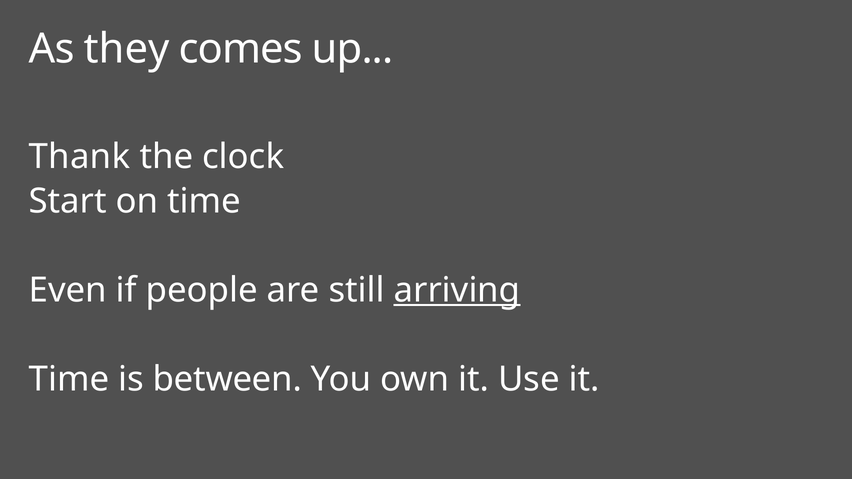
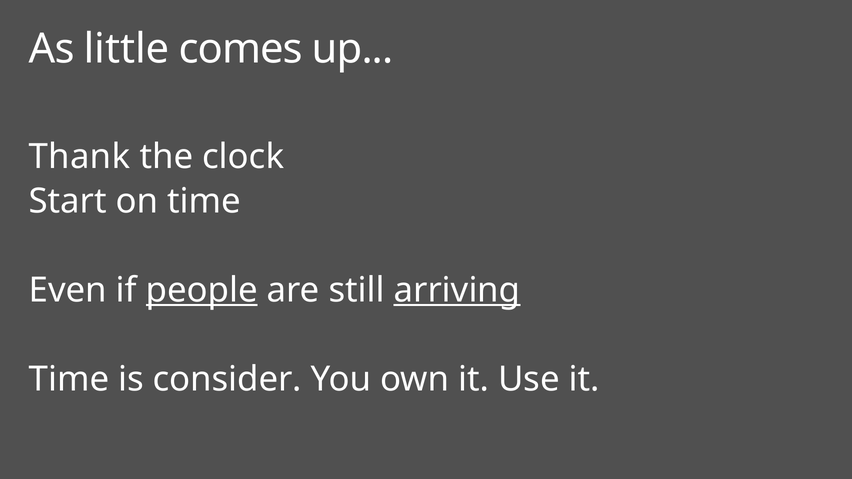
they: they -> little
people underline: none -> present
between: between -> consider
